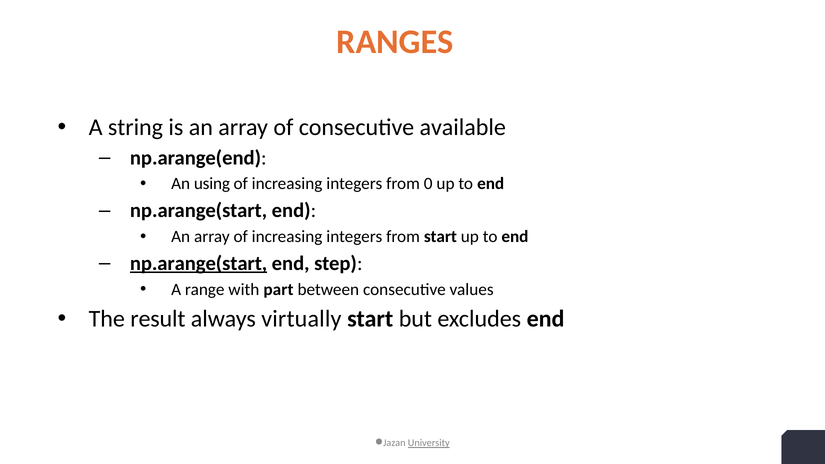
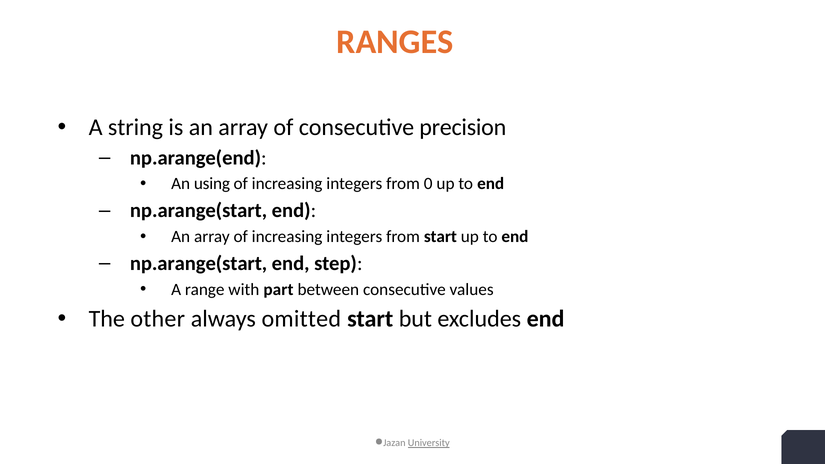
available: available -> precision
np.arange(start at (199, 263) underline: present -> none
result: result -> other
virtually: virtually -> omitted
